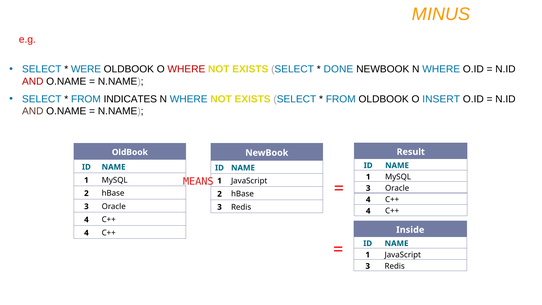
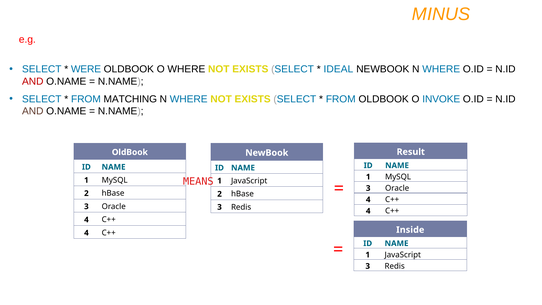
WHERE at (186, 69) colour: red -> black
DONE: DONE -> IDEAL
INDICATES: INDICATES -> MATCHING
INSERT: INSERT -> INVOKE
